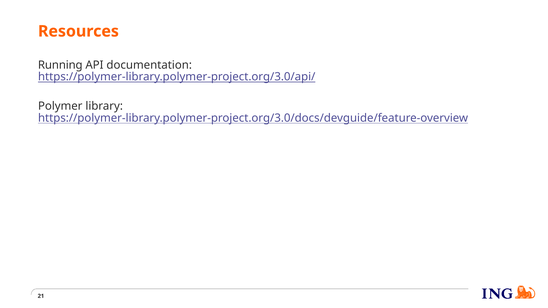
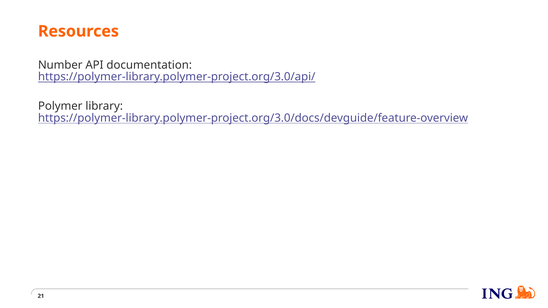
Running: Running -> Number
